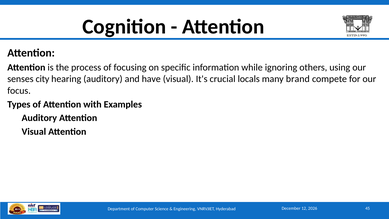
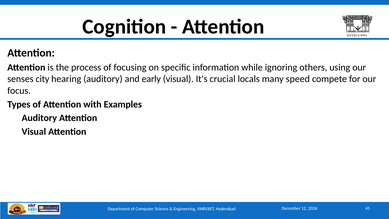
have: have -> early
brand: brand -> speed
